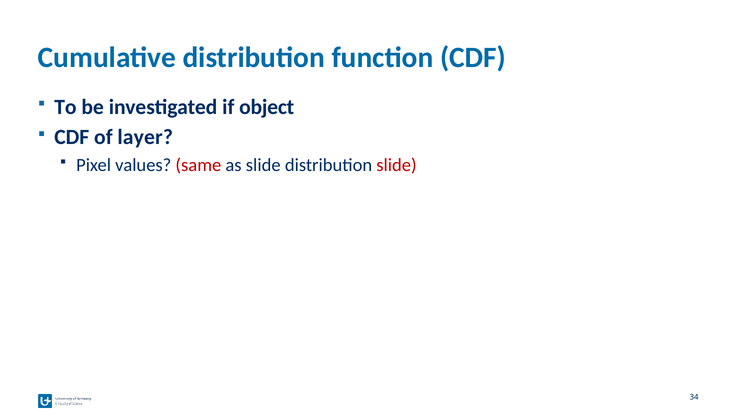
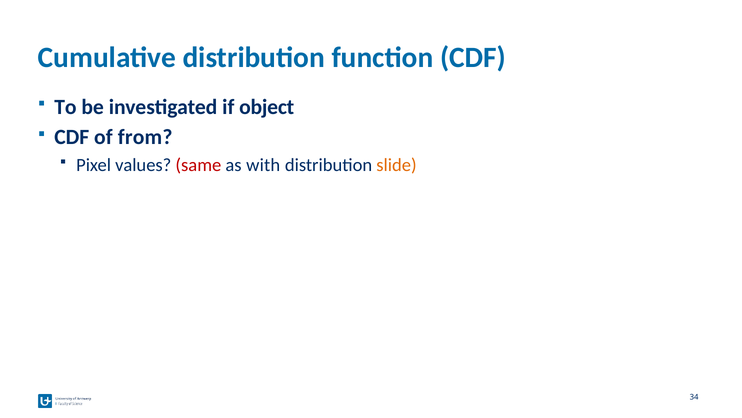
layer: layer -> from
as slide: slide -> with
slide at (397, 165) colour: red -> orange
